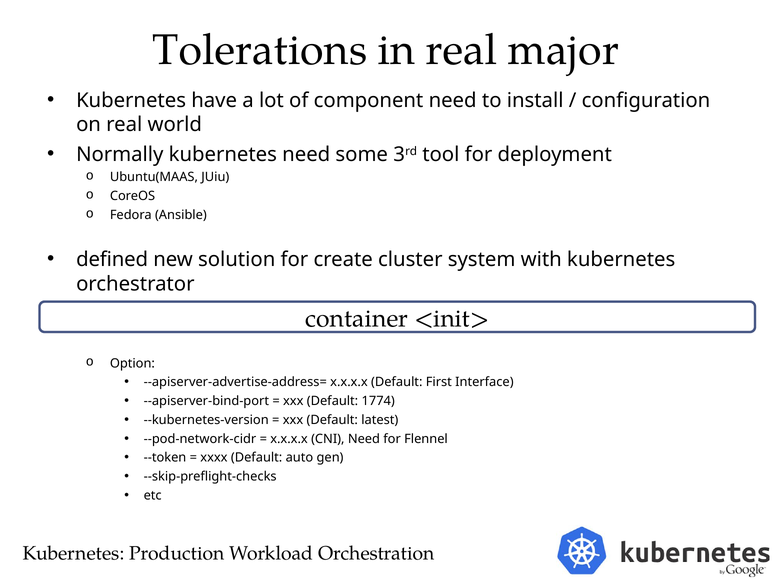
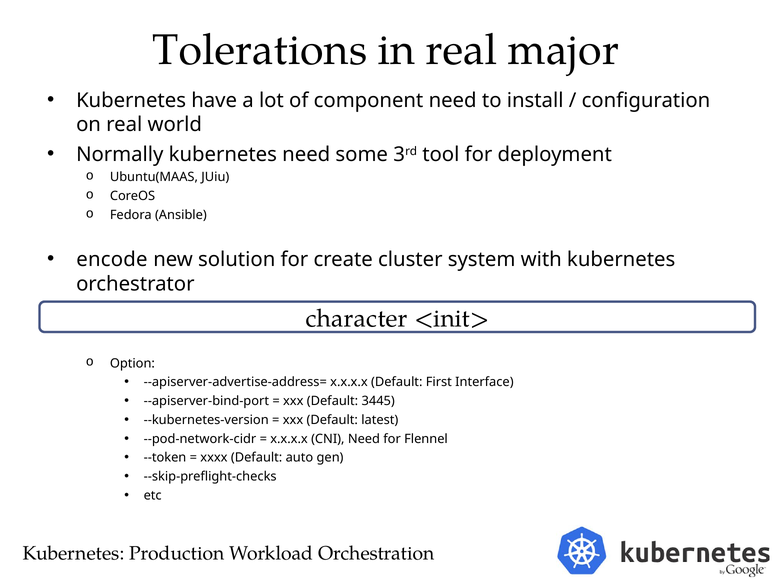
defined: defined -> encode
container: container -> character
1774: 1774 -> 3445
